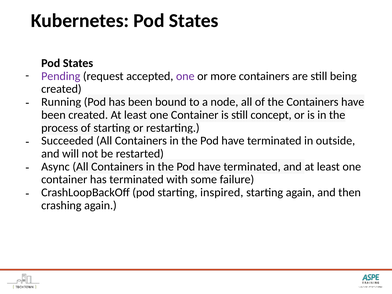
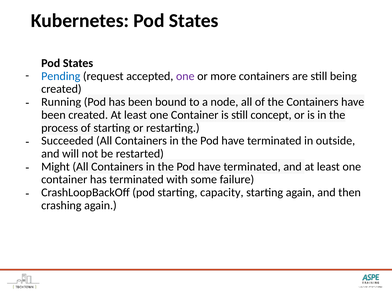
Pending colour: purple -> blue
Async: Async -> Might
inspired: inspired -> capacity
